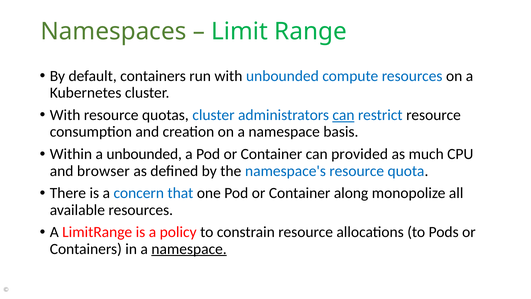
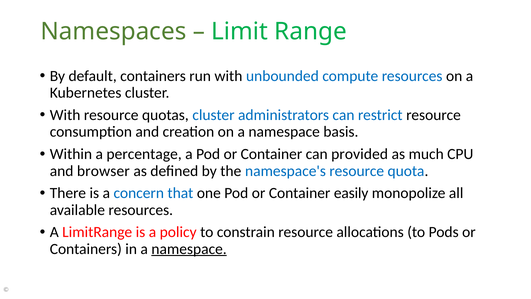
can at (343, 115) underline: present -> none
a unbounded: unbounded -> percentage
along: along -> easily
